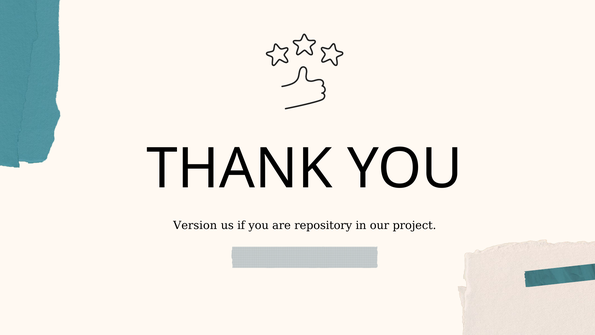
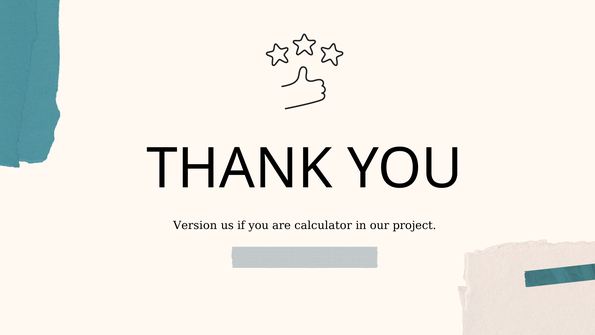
repository: repository -> calculator
